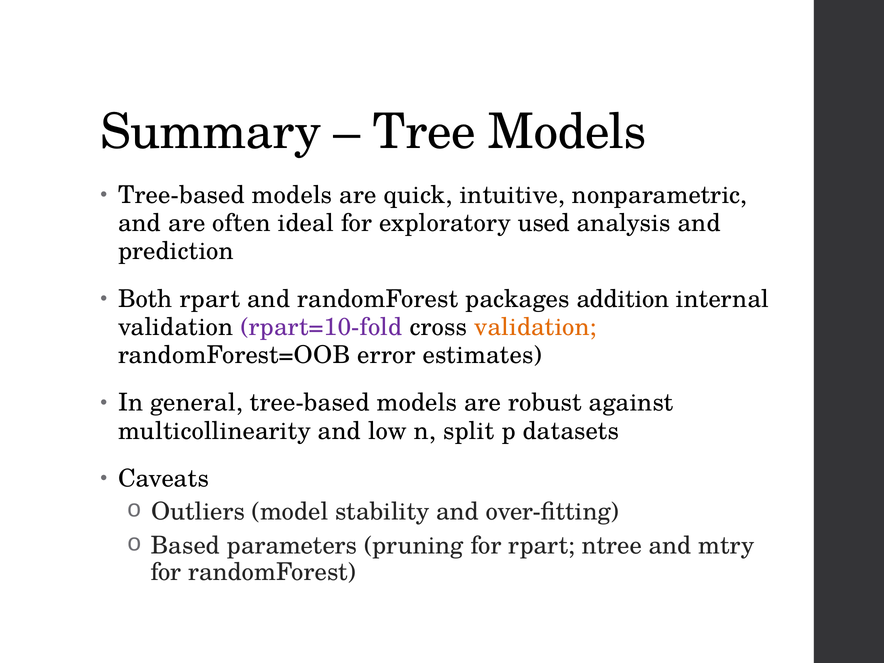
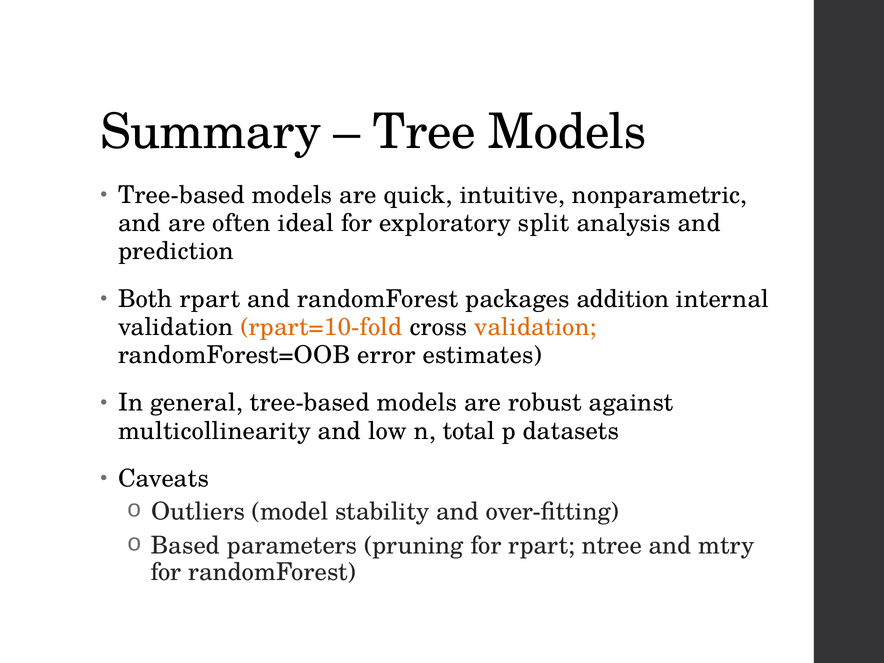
used: used -> split
rpart=10-fold colour: purple -> orange
split: split -> total
